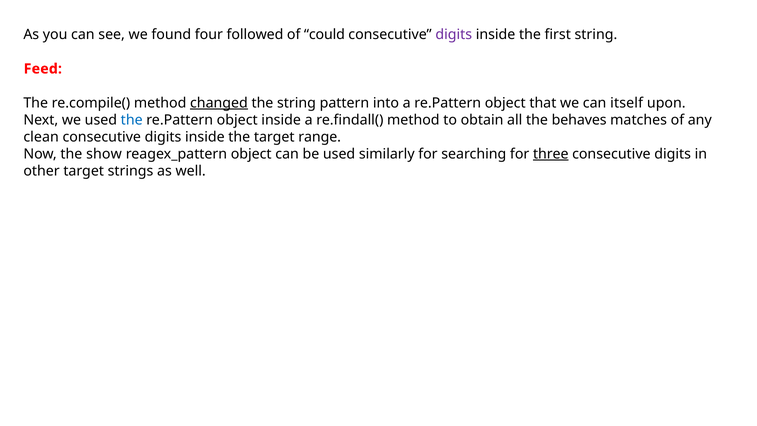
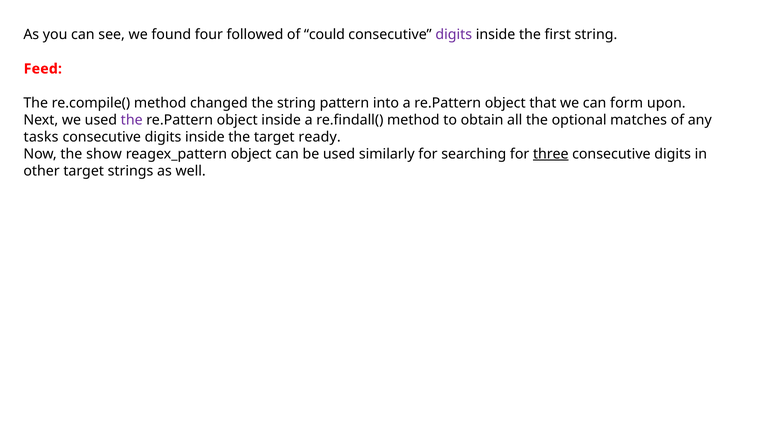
changed underline: present -> none
itself: itself -> form
the at (132, 120) colour: blue -> purple
behaves: behaves -> optional
clean: clean -> tasks
range: range -> ready
